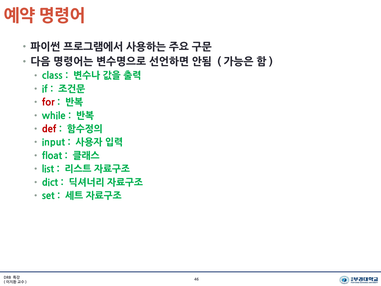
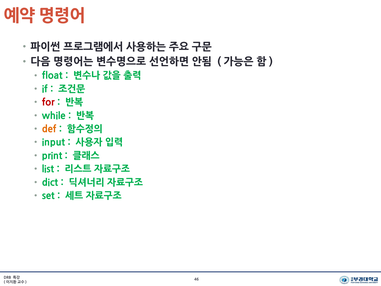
class: class -> float
def colour: red -> orange
float: float -> print
